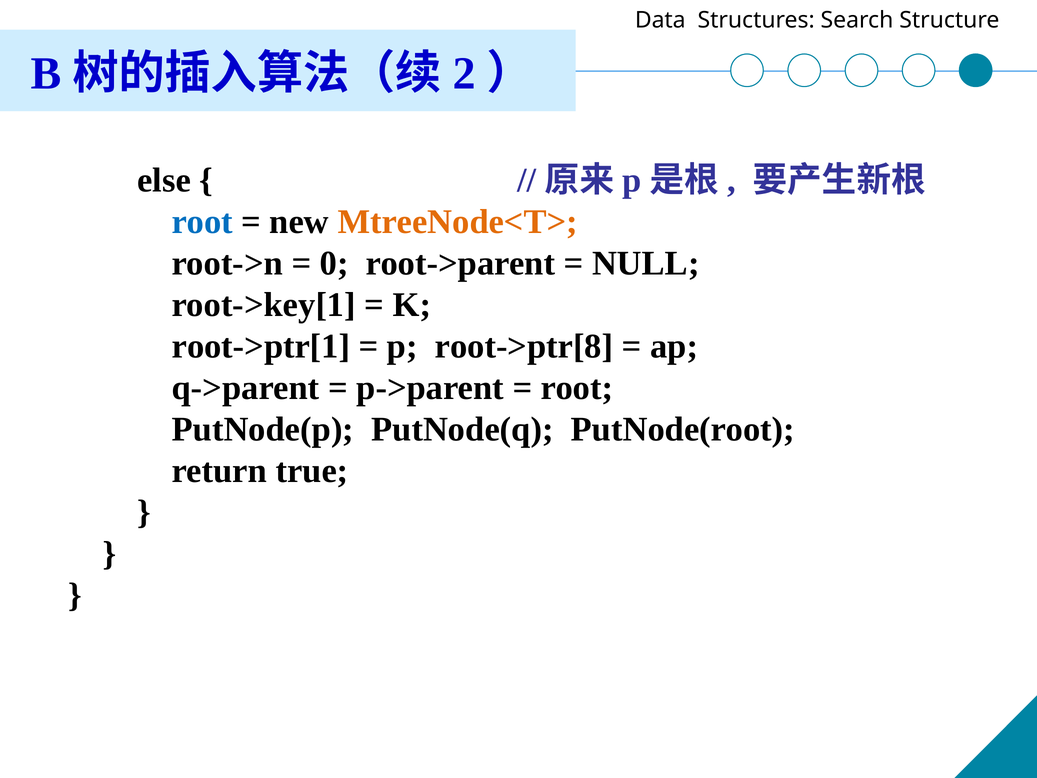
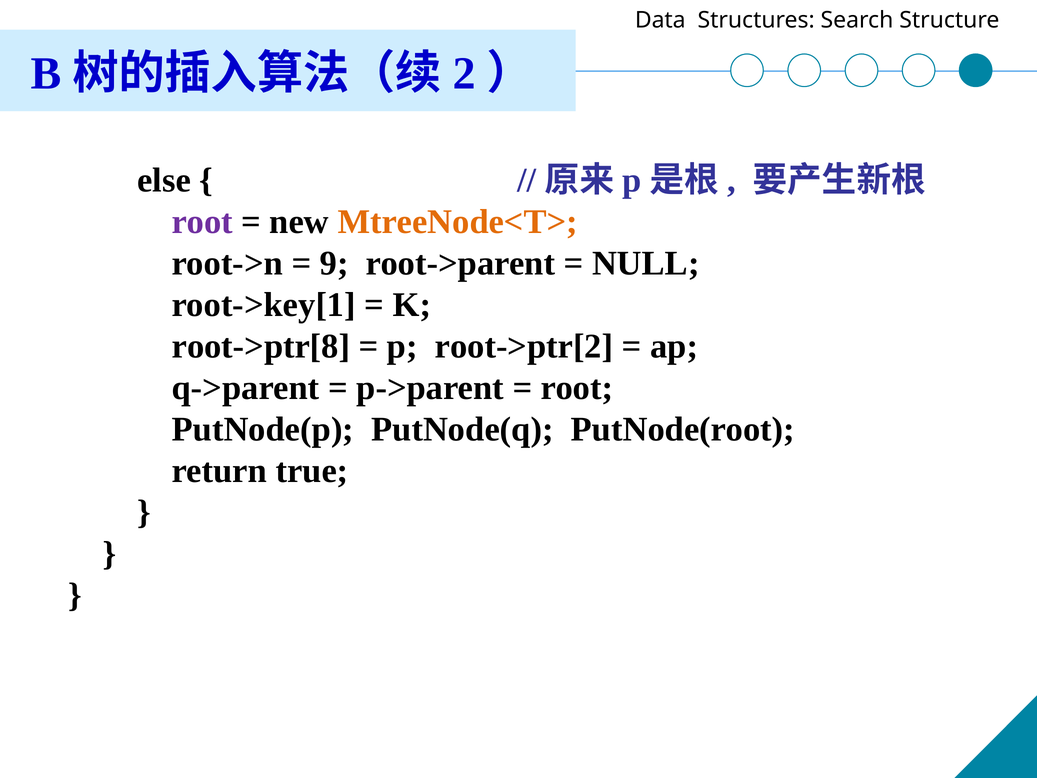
root at (202, 222) colour: blue -> purple
0: 0 -> 9
root->ptr[1: root->ptr[1 -> root->ptr[8
root->ptr[8: root->ptr[8 -> root->ptr[2
